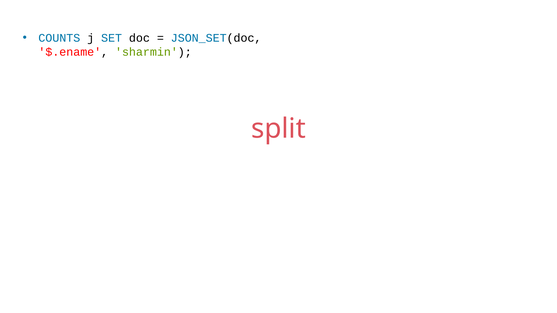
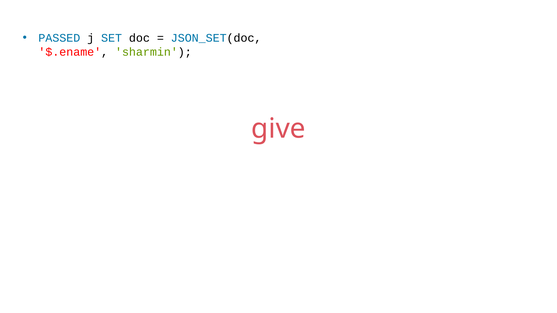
COUNTS: COUNTS -> PASSED
split: split -> give
